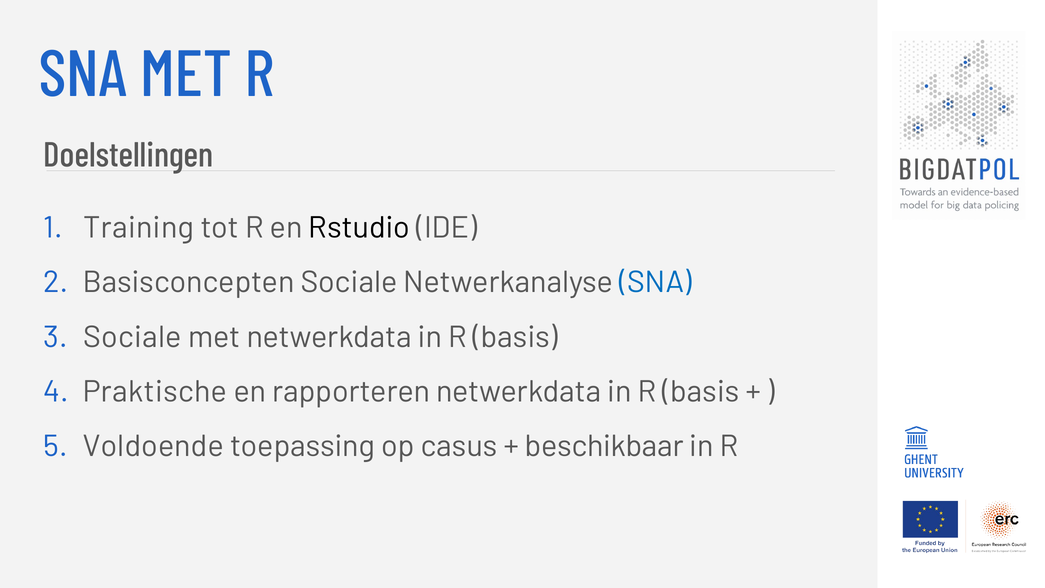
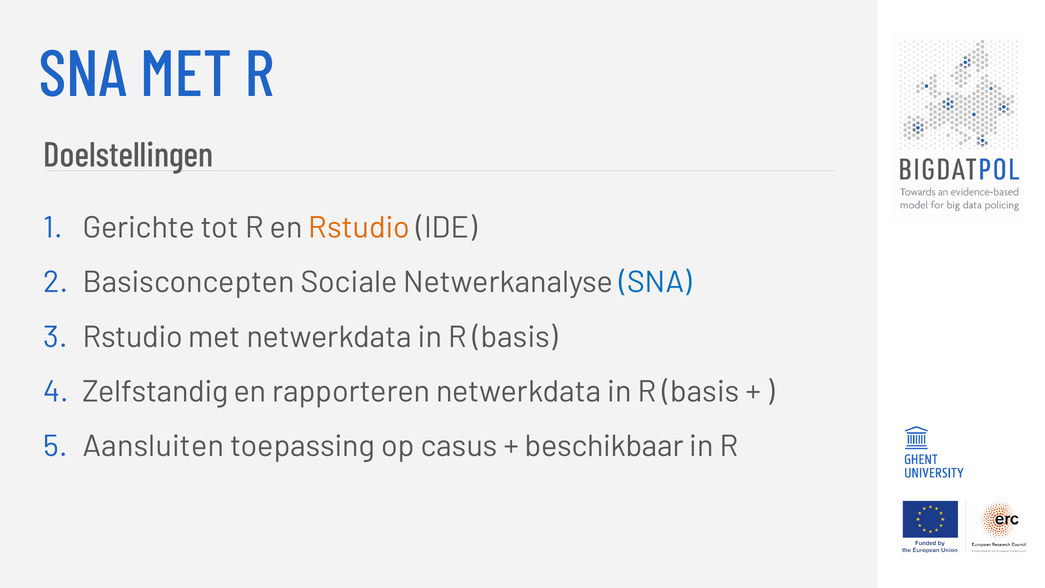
Training: Training -> Gerichte
Rstudio at (359, 227) colour: black -> orange
Sociale at (132, 337): Sociale -> Rstudio
Praktische: Praktische -> Zelfstandig
Voldoende: Voldoende -> Aansluiten
